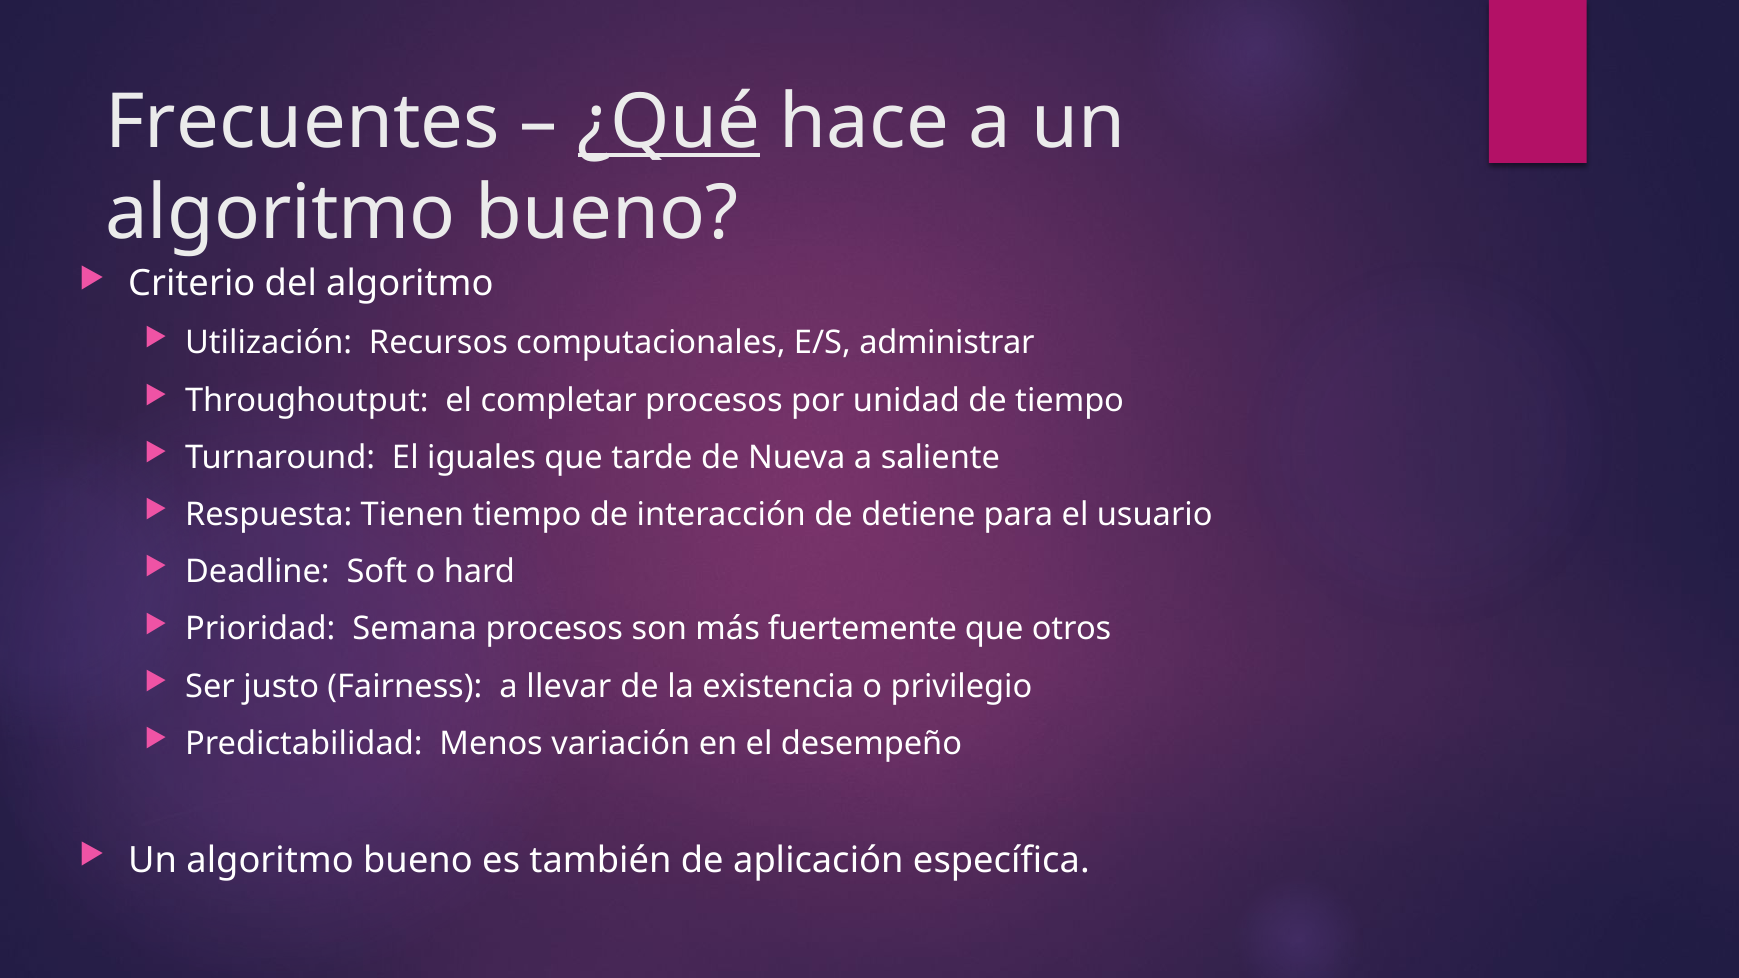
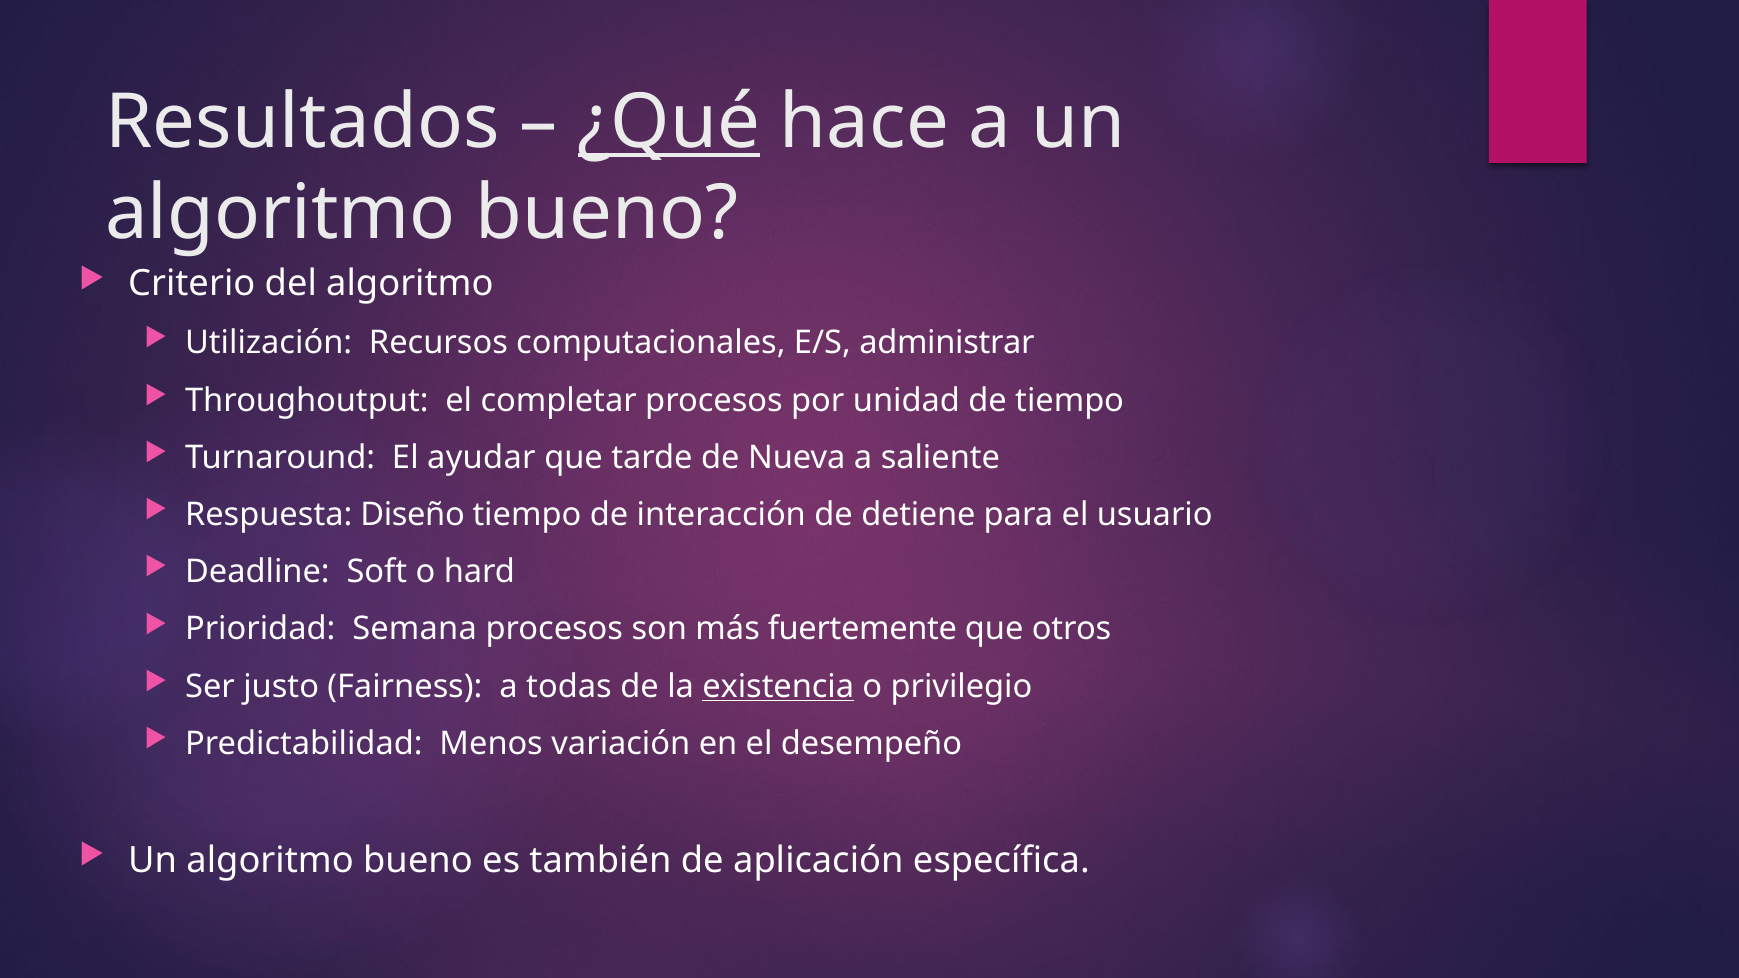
Frecuentes: Frecuentes -> Resultados
iguales: iguales -> ayudar
Tienen: Tienen -> Diseño
llevar: llevar -> todas
existencia underline: none -> present
